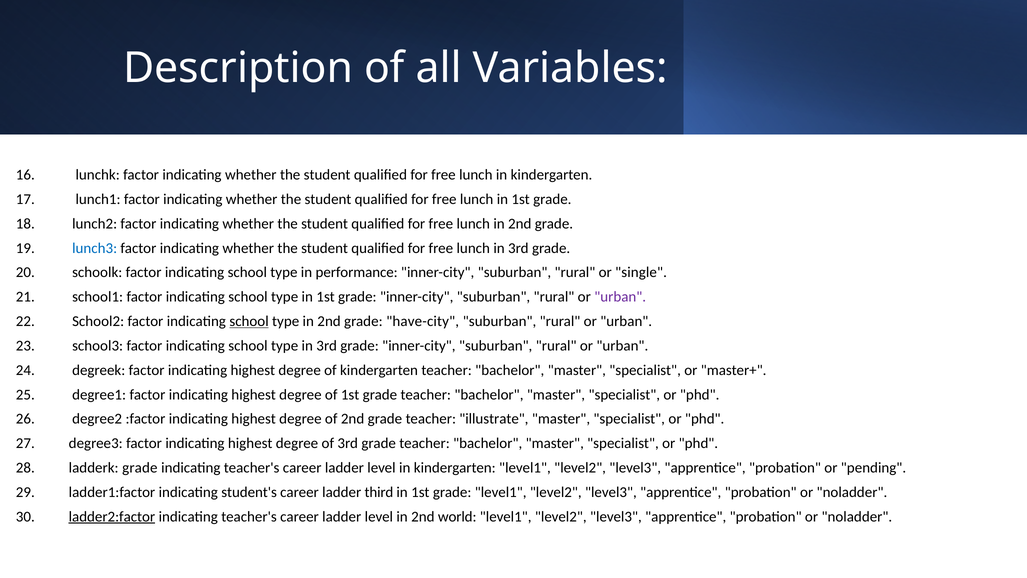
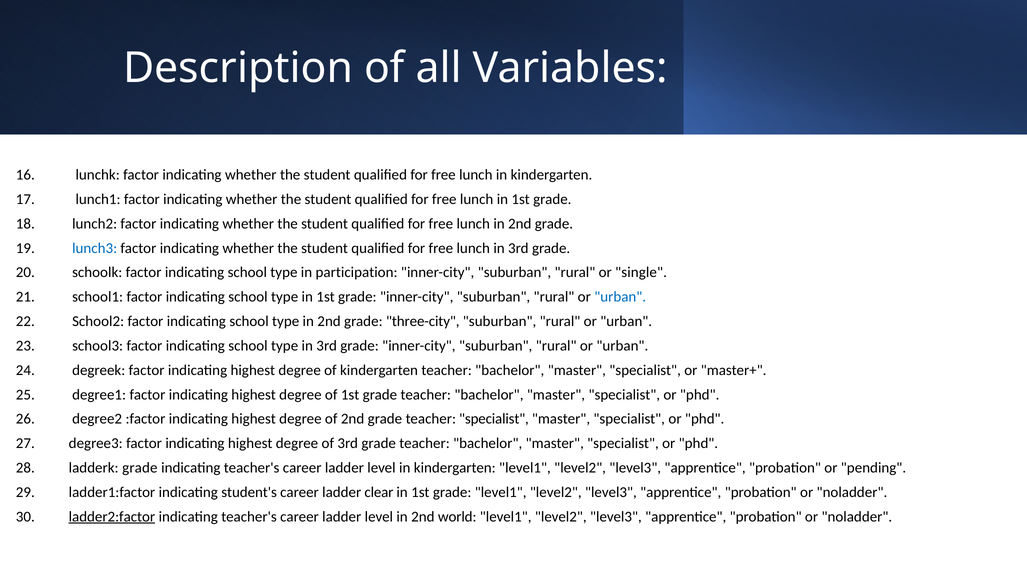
performance: performance -> participation
urban at (620, 297) colour: purple -> blue
school at (249, 321) underline: present -> none
have-city: have-city -> three-city
teacher illustrate: illustrate -> specialist
third: third -> clear
